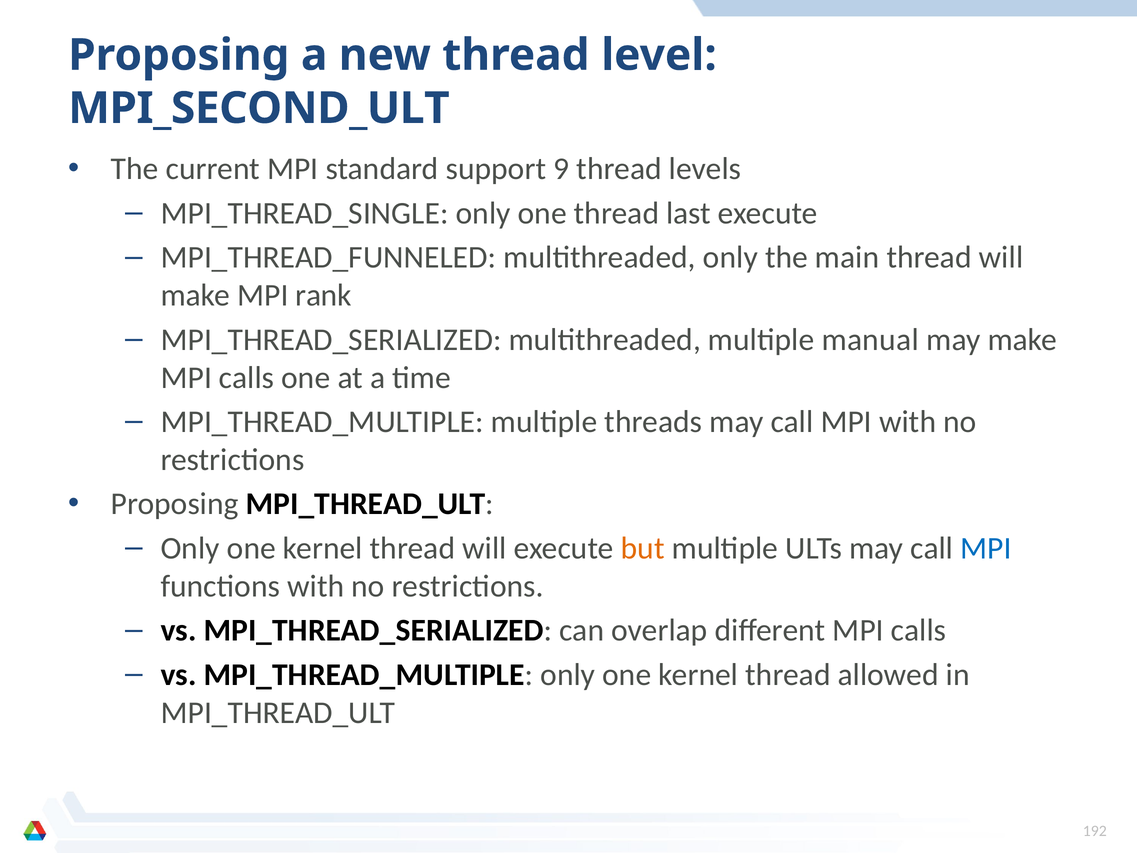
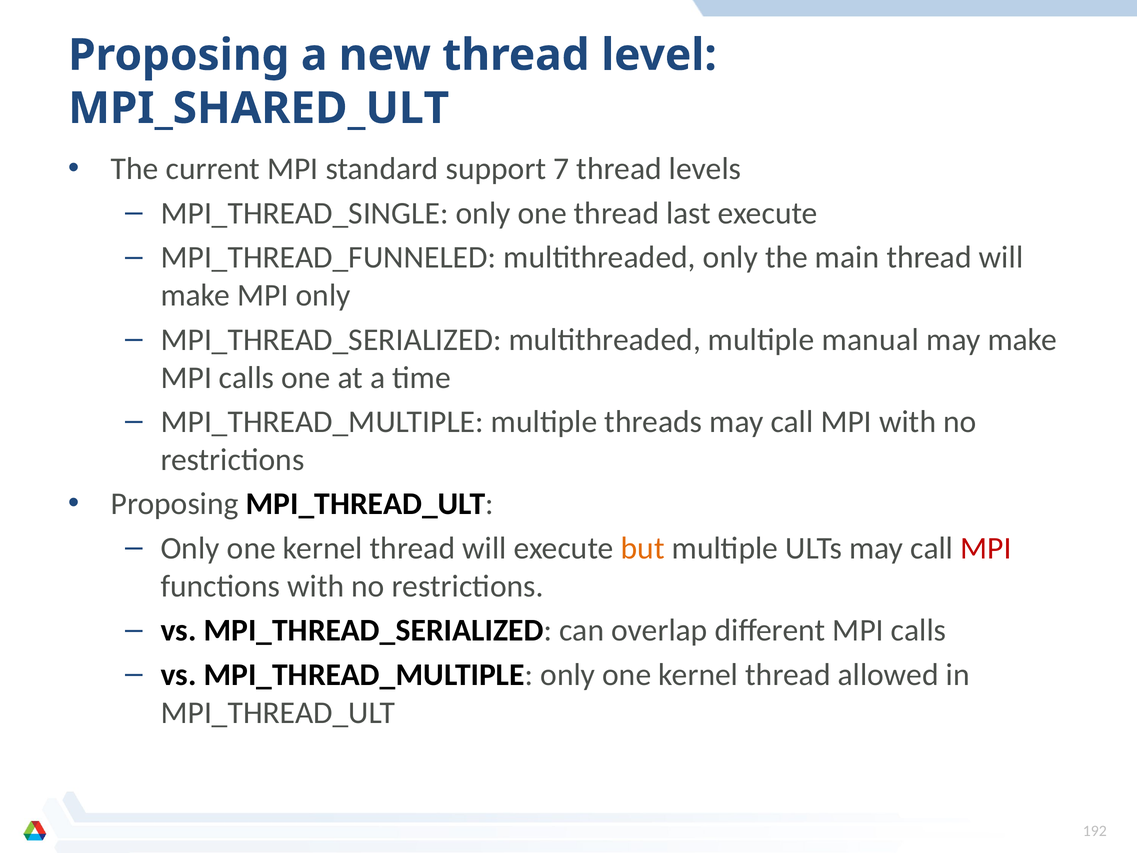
MPI_SECOND_ULT: MPI_SECOND_ULT -> MPI_SHARED_ULT
9: 9 -> 7
MPI rank: rank -> only
MPI at (986, 548) colour: blue -> red
